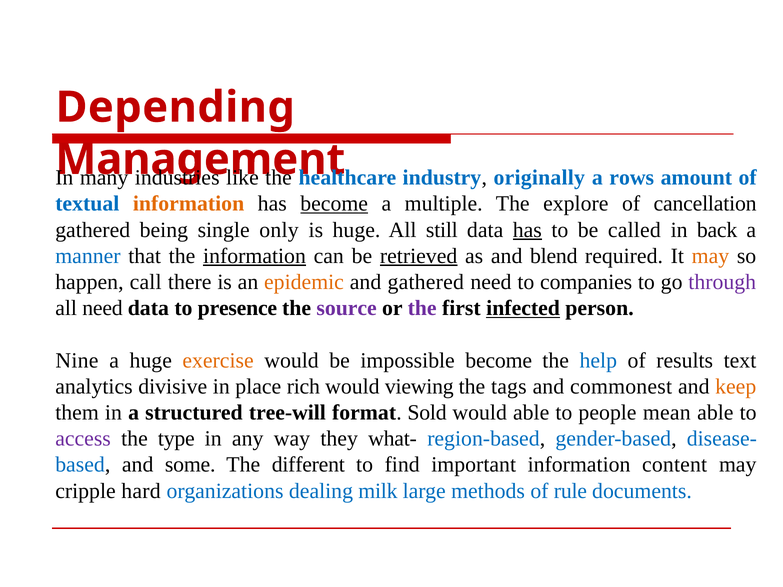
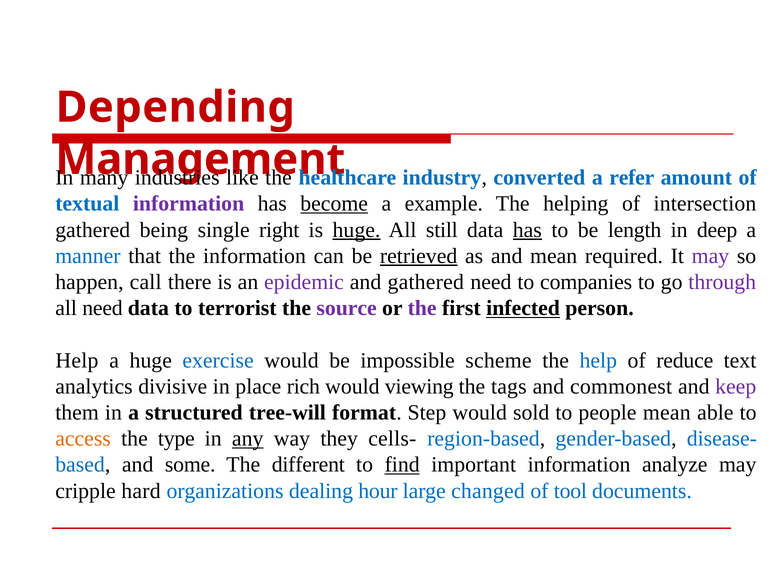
originally: originally -> converted
rows: rows -> refer
information at (189, 204) colour: orange -> purple
multiple: multiple -> example
explore: explore -> helping
cancellation: cancellation -> intersection
only: only -> right
huge at (356, 230) underline: none -> present
called: called -> length
back: back -> deep
information at (254, 256) underline: present -> none
and blend: blend -> mean
may at (710, 256) colour: orange -> purple
epidemic colour: orange -> purple
presence: presence -> terrorist
Nine at (77, 360): Nine -> Help
exercise colour: orange -> blue
impossible become: become -> scheme
results: results -> reduce
keep colour: orange -> purple
Sold: Sold -> Step
would able: able -> sold
access colour: purple -> orange
any underline: none -> present
what-: what- -> cells-
find underline: none -> present
content: content -> analyze
milk: milk -> hour
methods: methods -> changed
rule: rule -> tool
